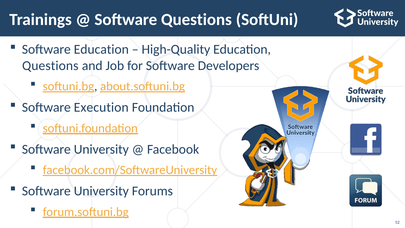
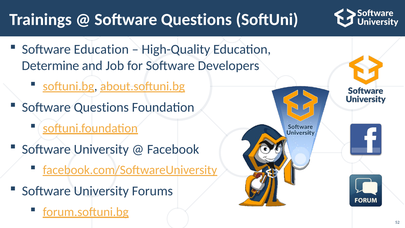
Questions at (50, 66): Questions -> Determine
Execution at (101, 107): Execution -> Questions
